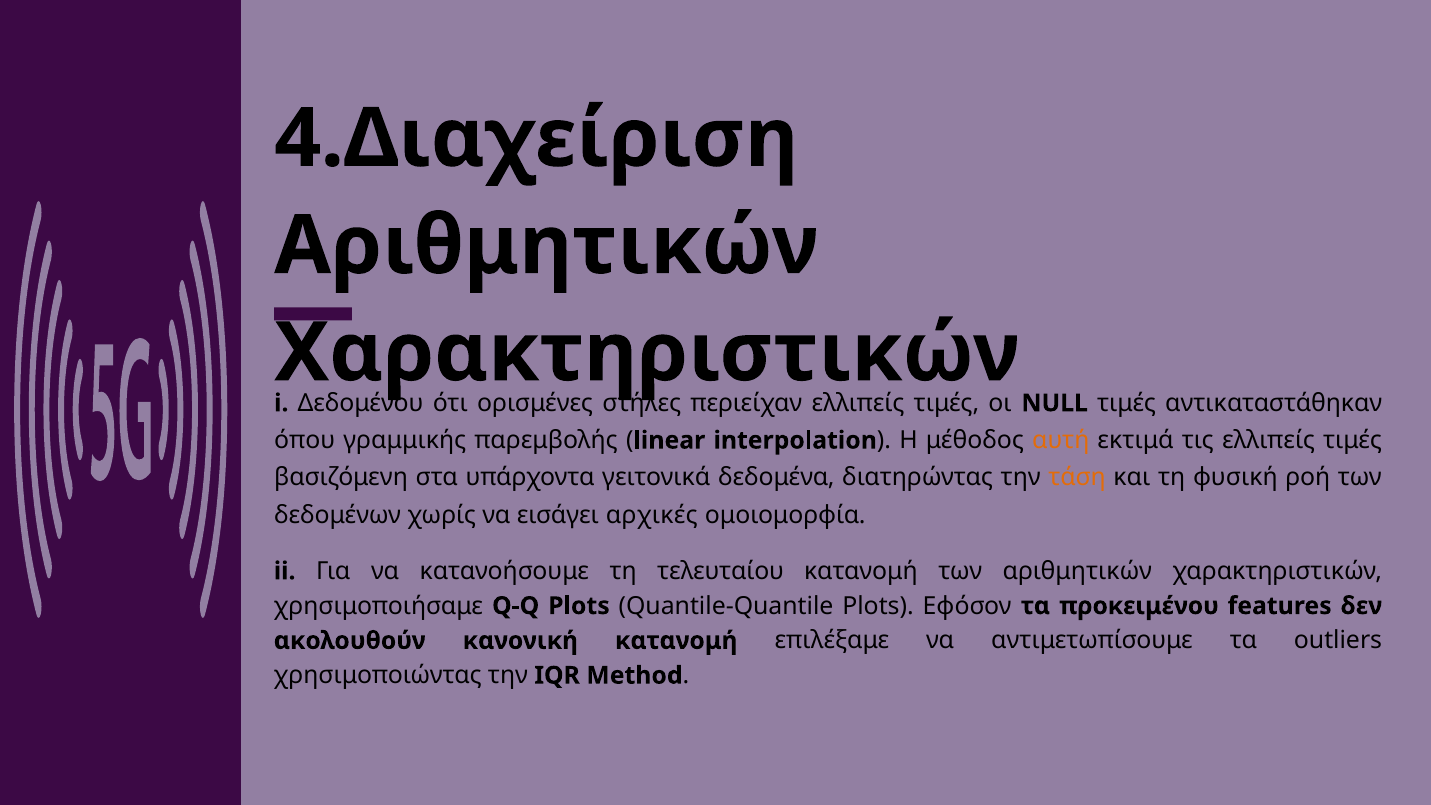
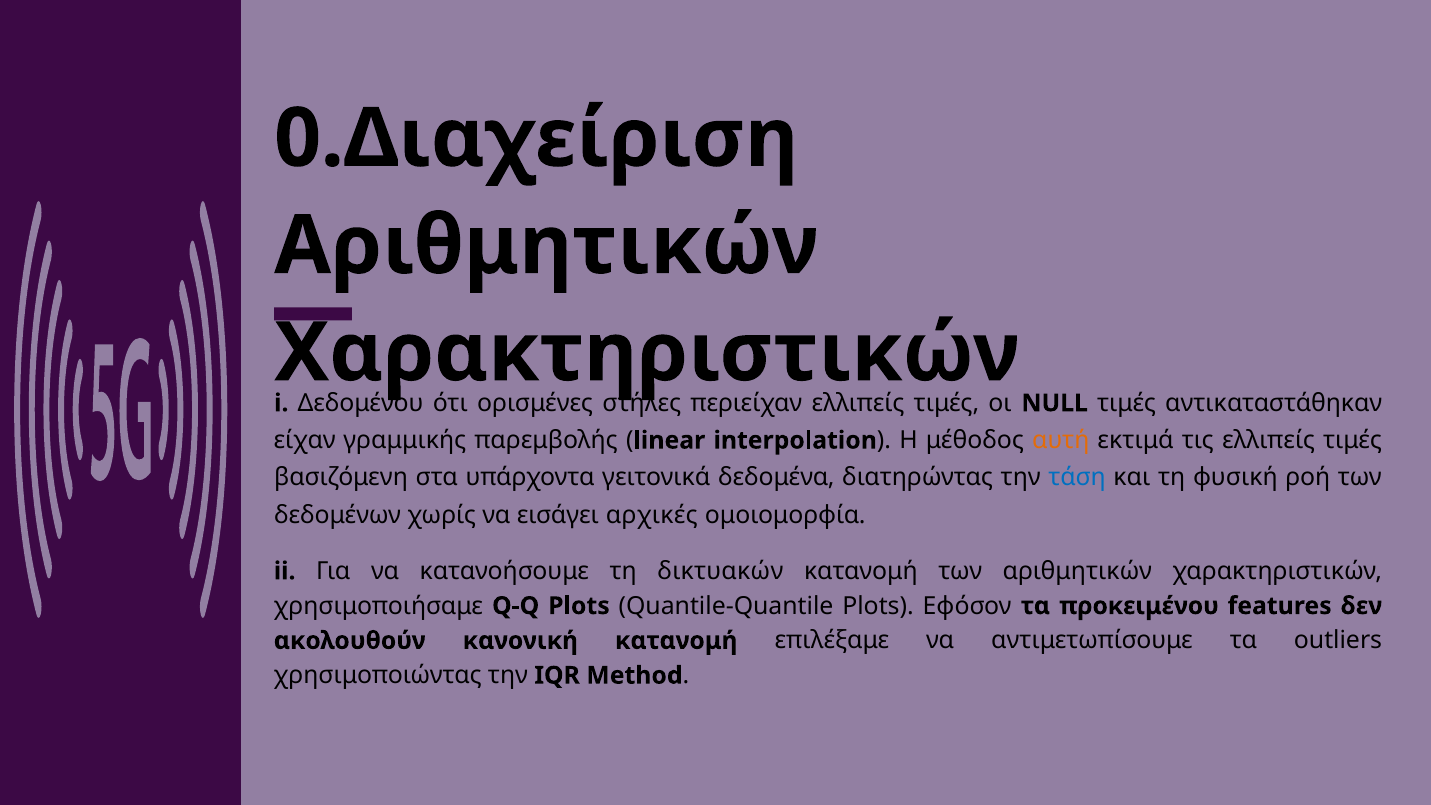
4.Διαχείριση: 4.Διαχείριση -> 0.Διαχείριση
όπου: όπου -> είχαν
τάση colour: orange -> blue
τελευταίου: τελευταίου -> δικτυακών
